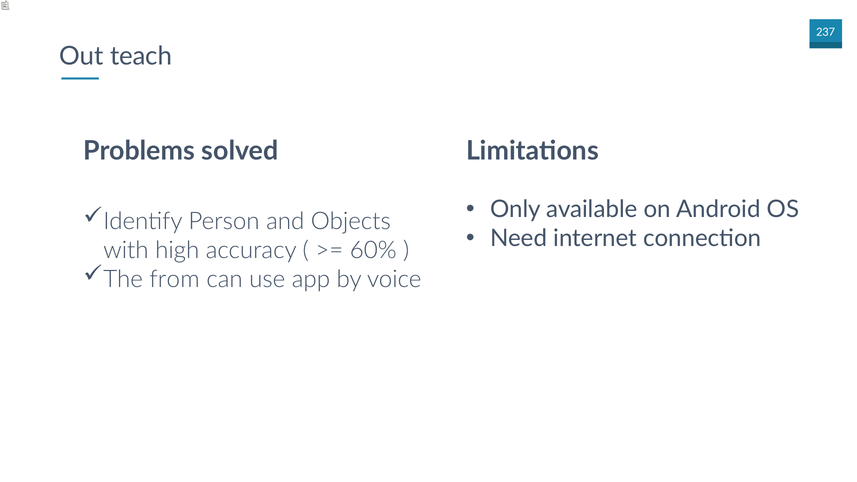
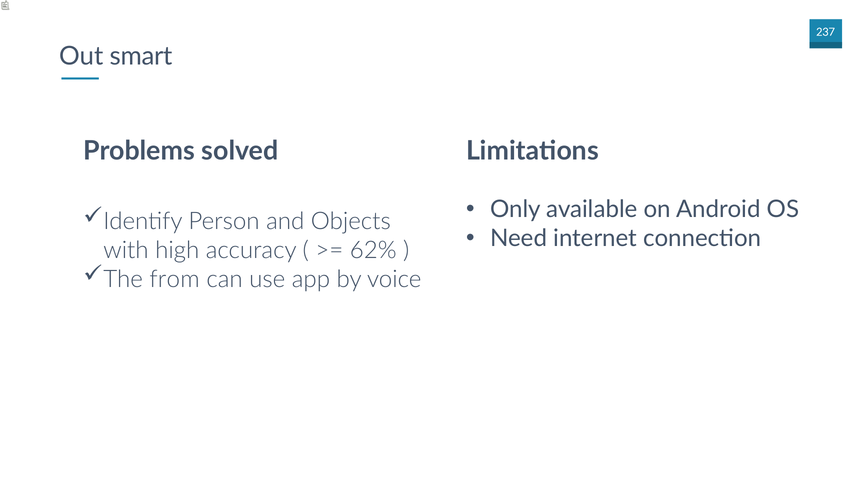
teach: teach -> smart
60%: 60% -> 62%
